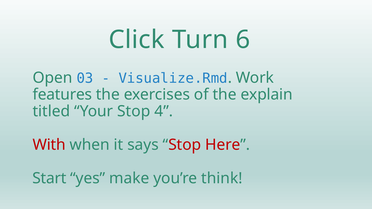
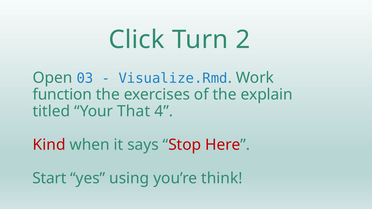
6: 6 -> 2
features: features -> function
Your Stop: Stop -> That
With: With -> Kind
make: make -> using
